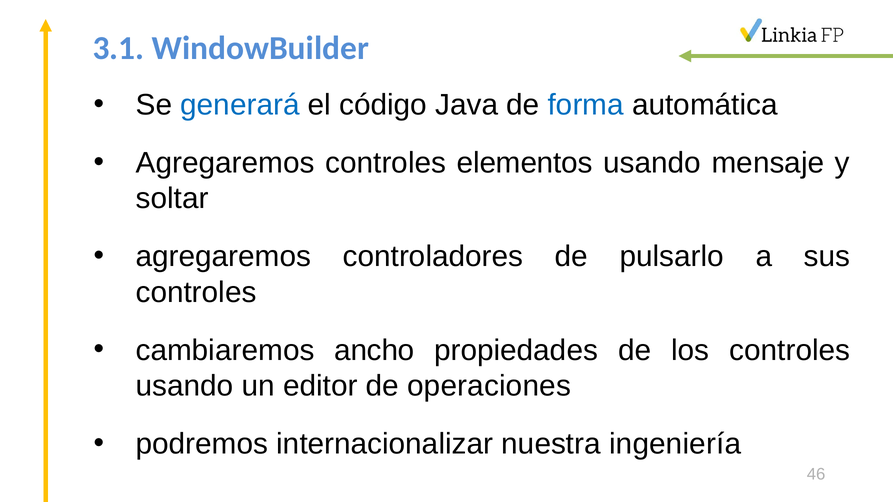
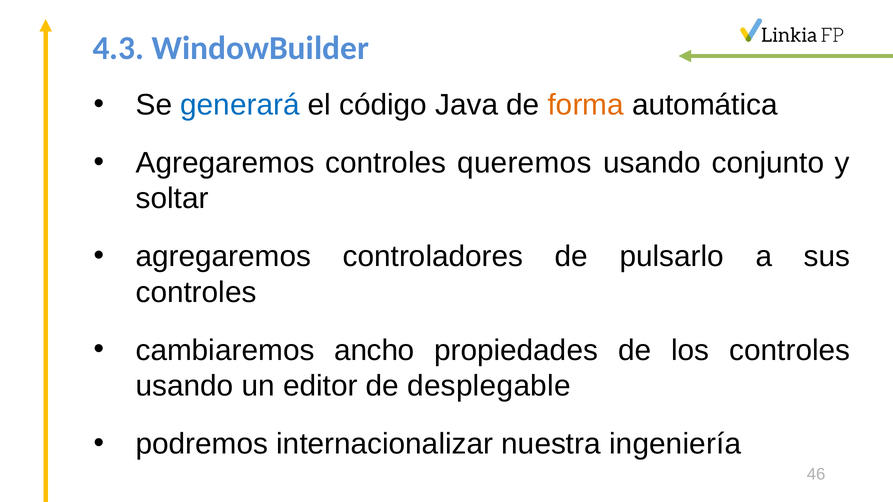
3.1: 3.1 -> 4.3
forma colour: blue -> orange
elementos: elementos -> queremos
mensaje: mensaje -> conjunto
operaciones: operaciones -> desplegable
